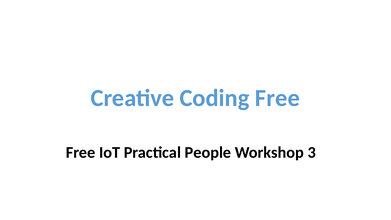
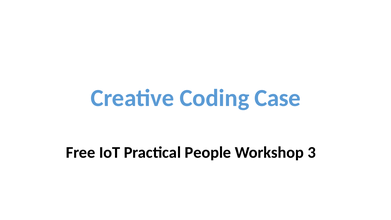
Coding Free: Free -> Case
